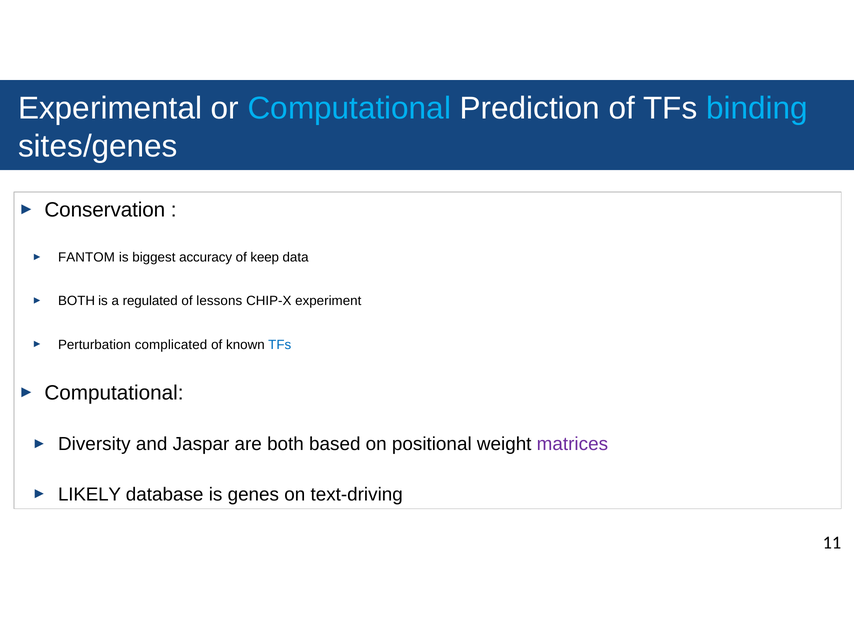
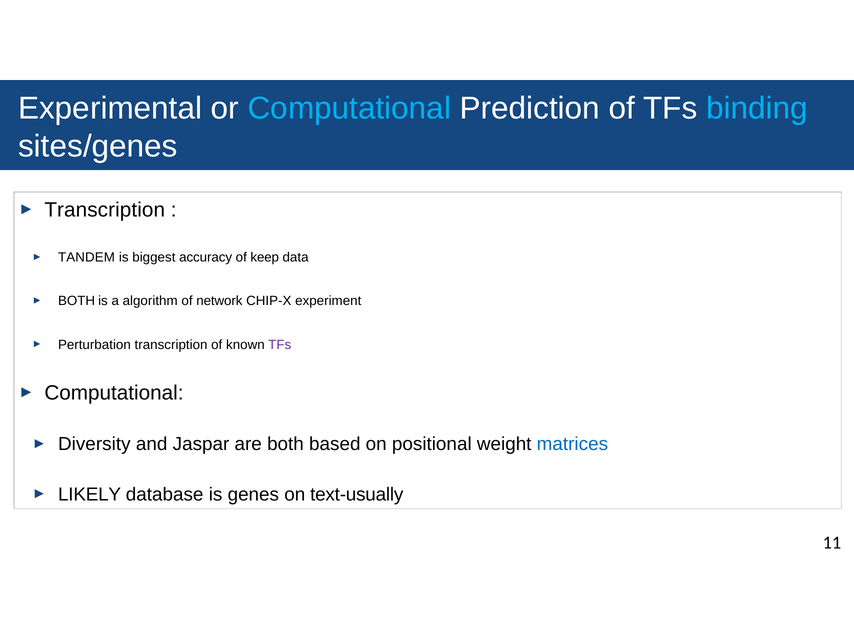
Conservation at (105, 210): Conservation -> Transcription
FANTOM: FANTOM -> TANDEM
regulated: regulated -> algorithm
lessons: lessons -> network
Perturbation complicated: complicated -> transcription
TFs at (280, 345) colour: blue -> purple
matrices colour: purple -> blue
text-driving: text-driving -> text-usually
